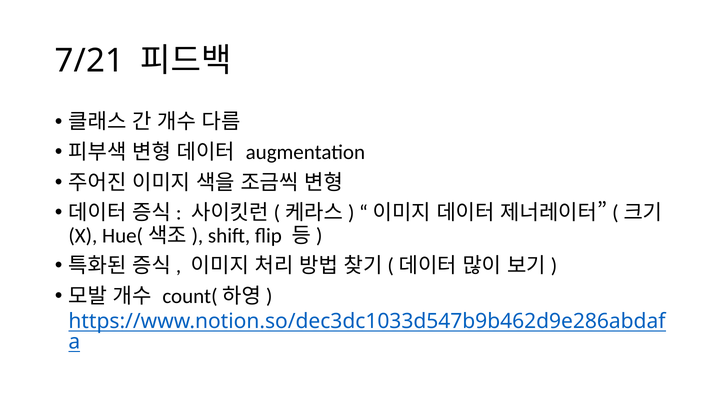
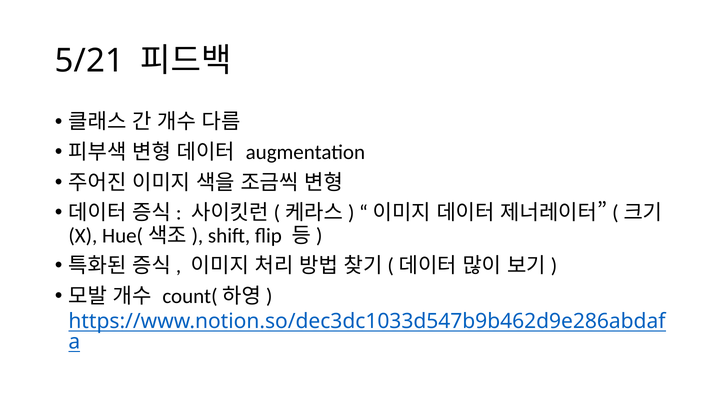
7/21: 7/21 -> 5/21
